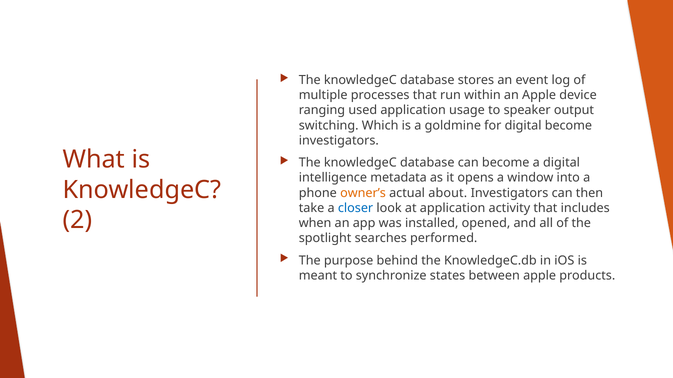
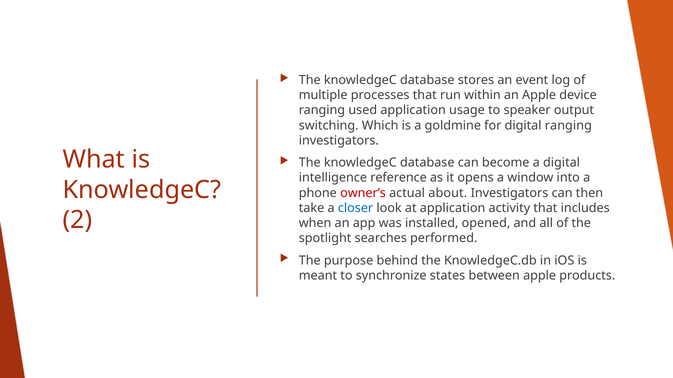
digital become: become -> ranging
metadata: metadata -> reference
owner’s colour: orange -> red
